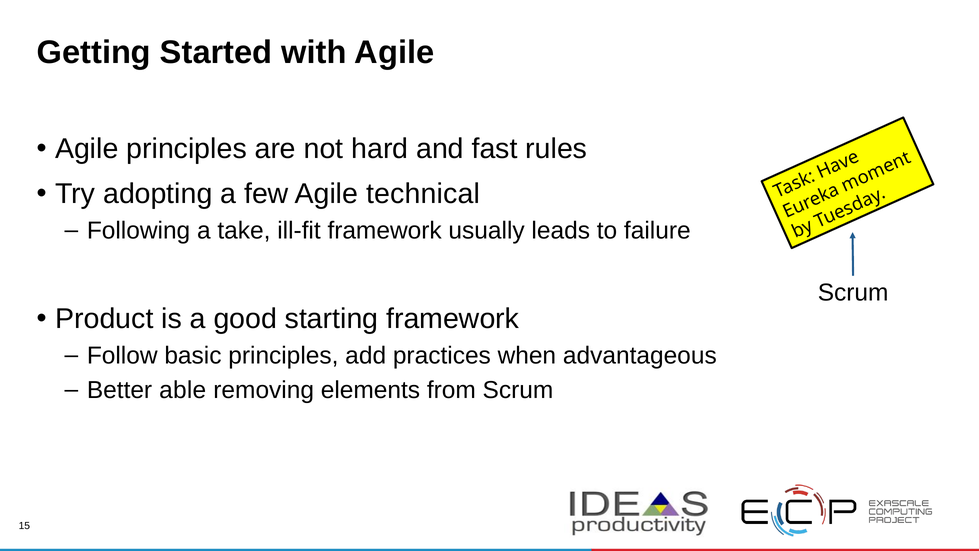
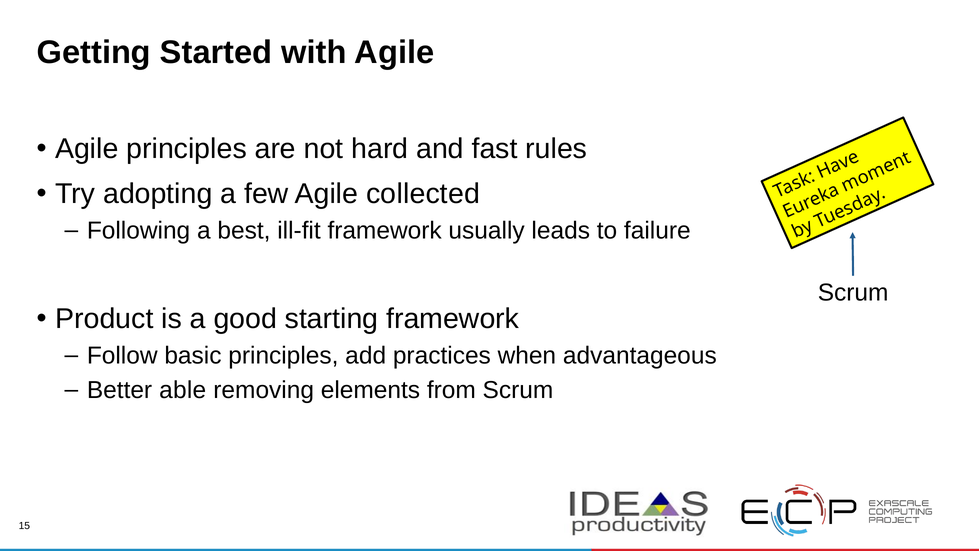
technical: technical -> collected
take: take -> best
